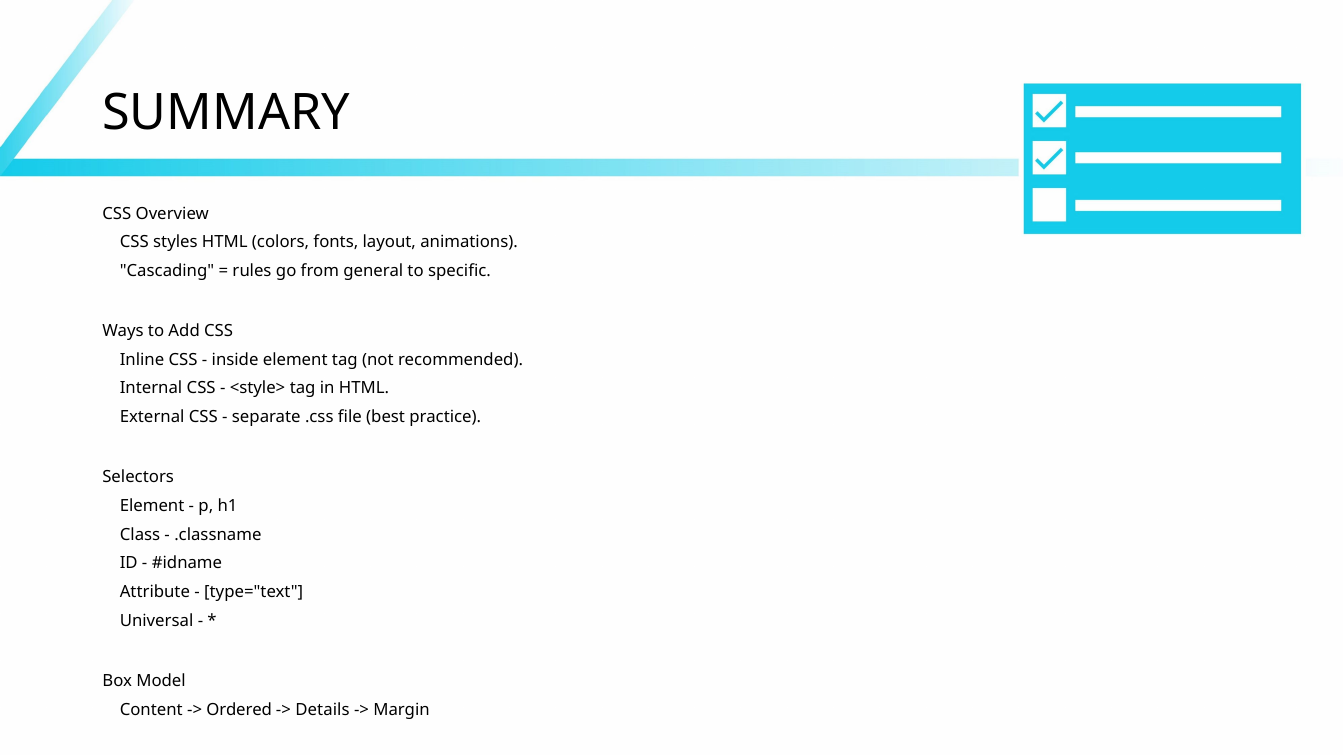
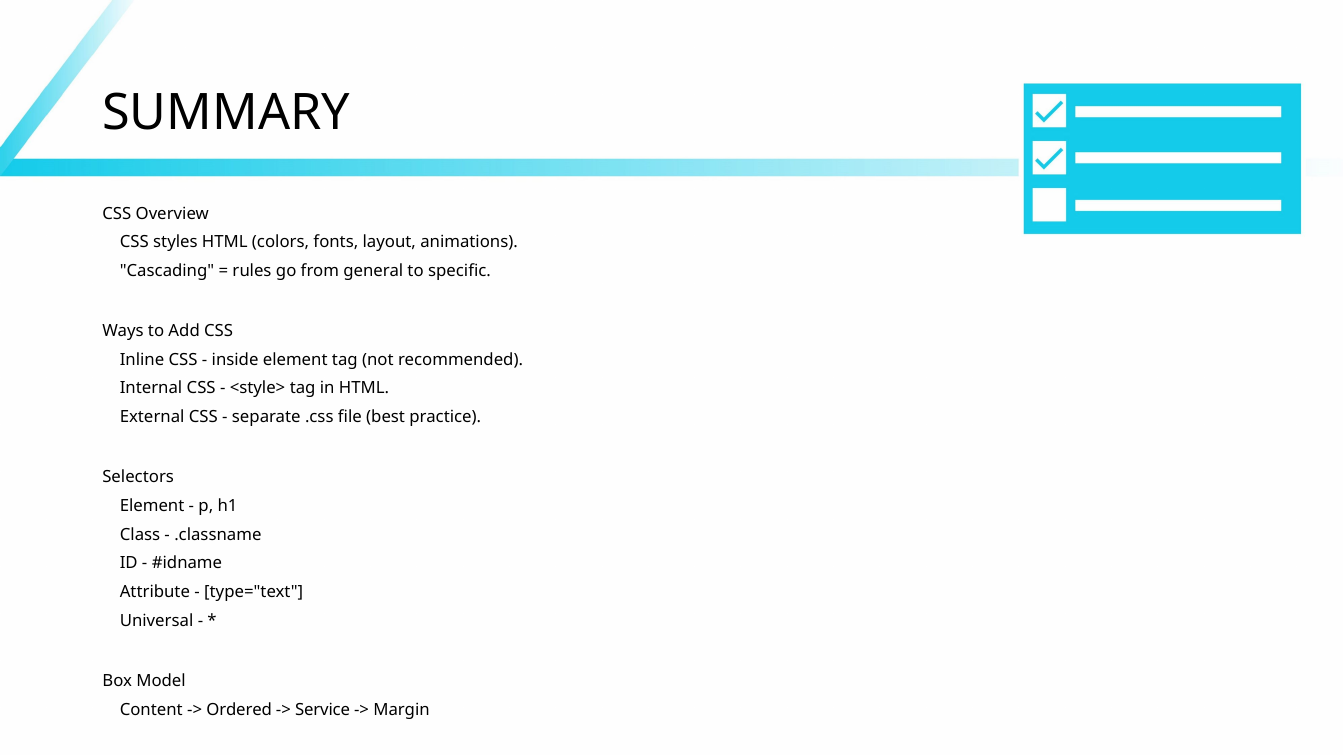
Details: Details -> Service
